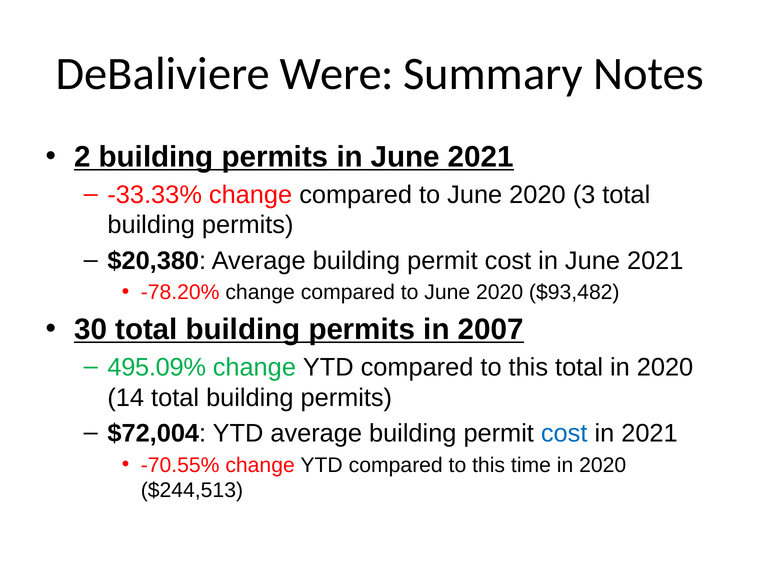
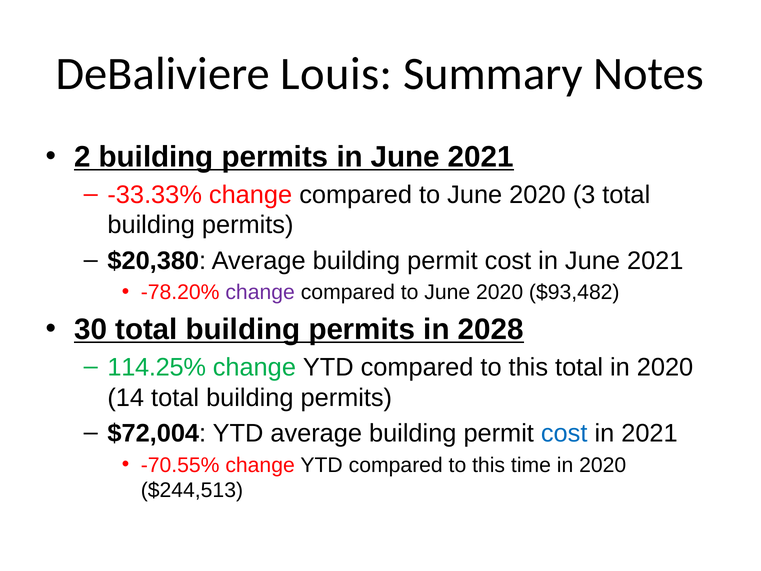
Were: Were -> Louis
change at (260, 292) colour: black -> purple
2007: 2007 -> 2028
495.09%: 495.09% -> 114.25%
